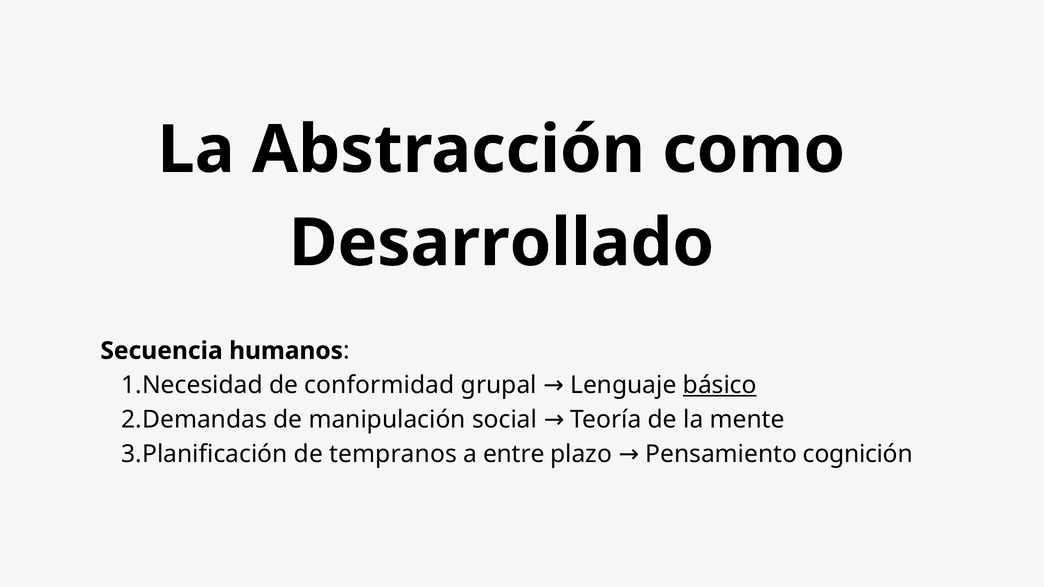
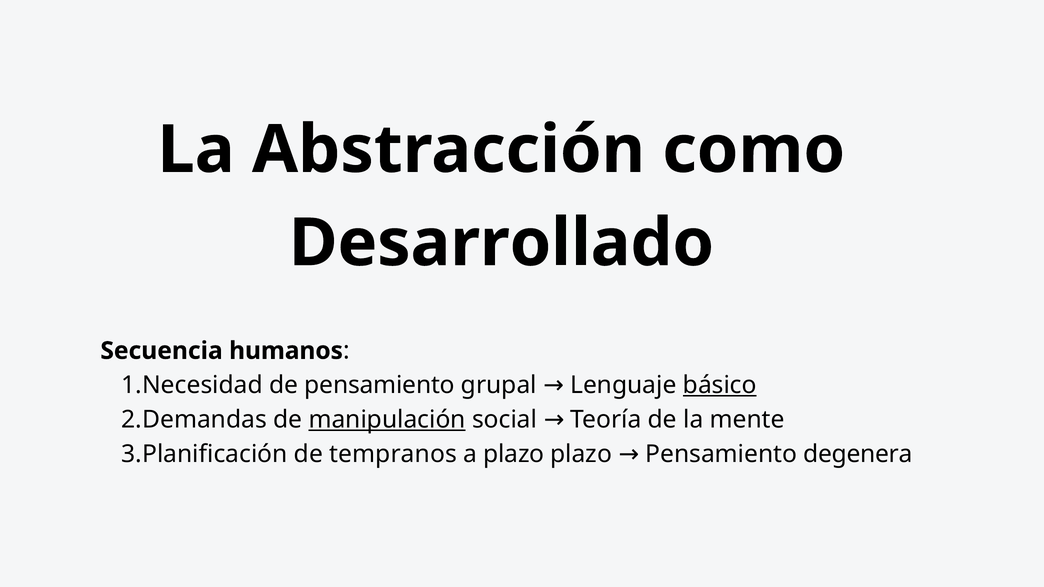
de conformidad: conformidad -> pensamiento
manipulación underline: none -> present
a entre: entre -> plazo
cognición: cognición -> degenera
